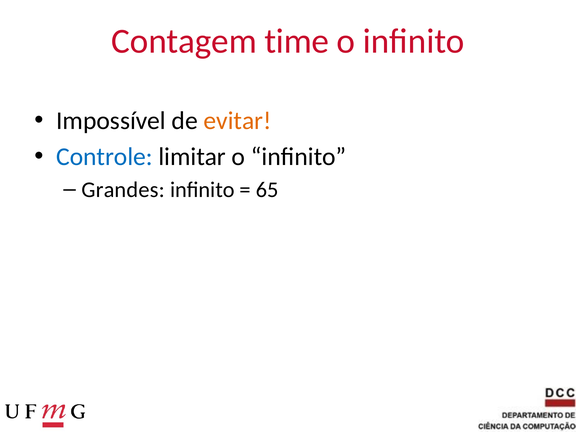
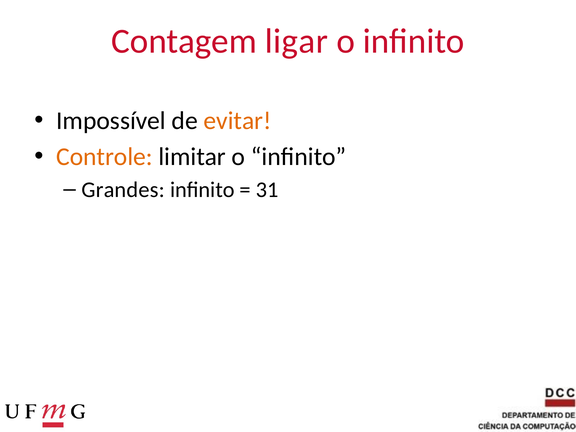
time: time -> ligar
Controle colour: blue -> orange
65: 65 -> 31
